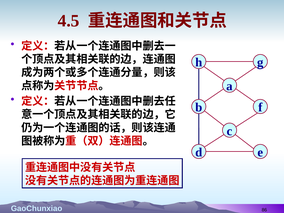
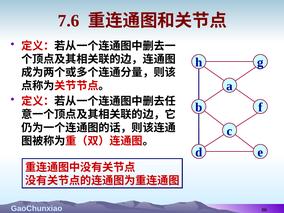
4.5: 4.5 -> 7.6
